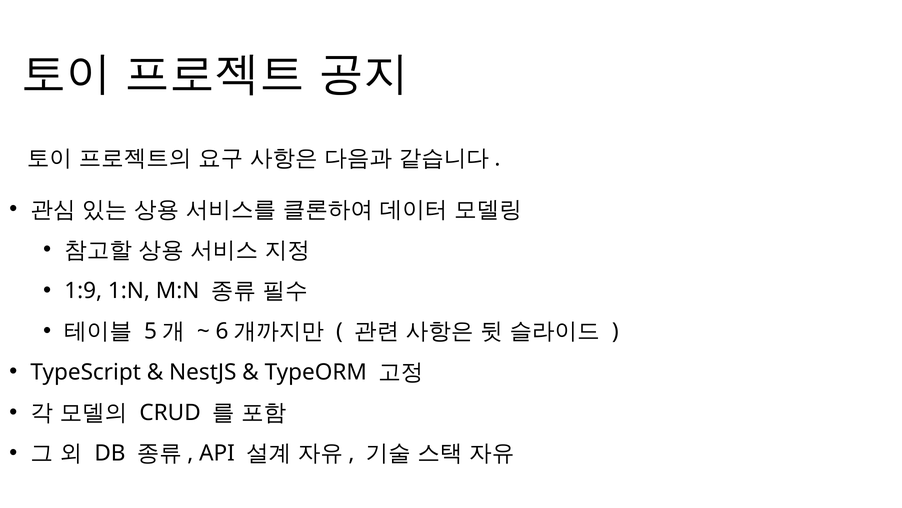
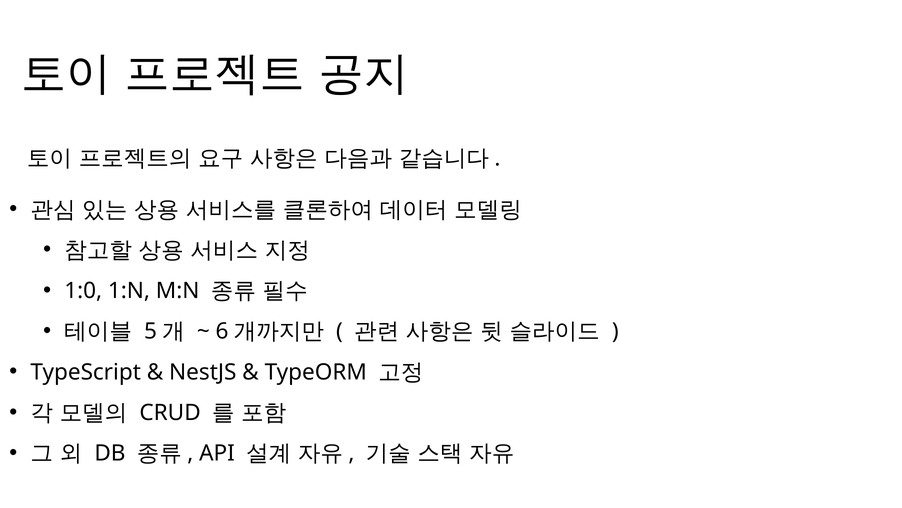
1:9: 1:9 -> 1:0
